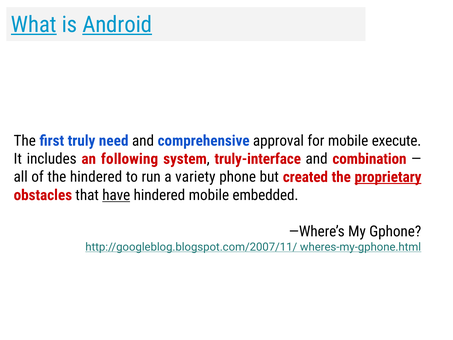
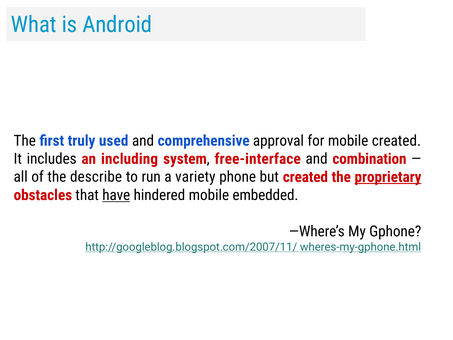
What underline: present -> none
Android underline: present -> none
need: need -> used
mobile execute: execute -> created
following: following -> including
truly-interface: truly-interface -> free-interface
the hindered: hindered -> describe
